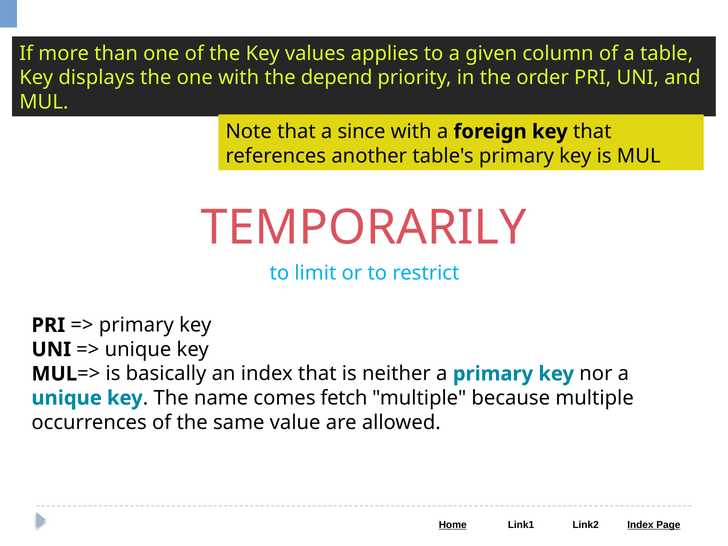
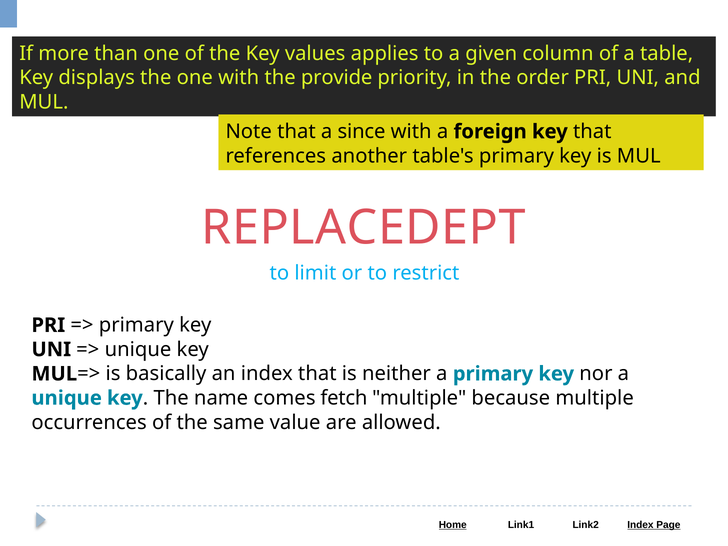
depend: depend -> provide
TEMPORARILY: TEMPORARILY -> REPLACEDEPT
